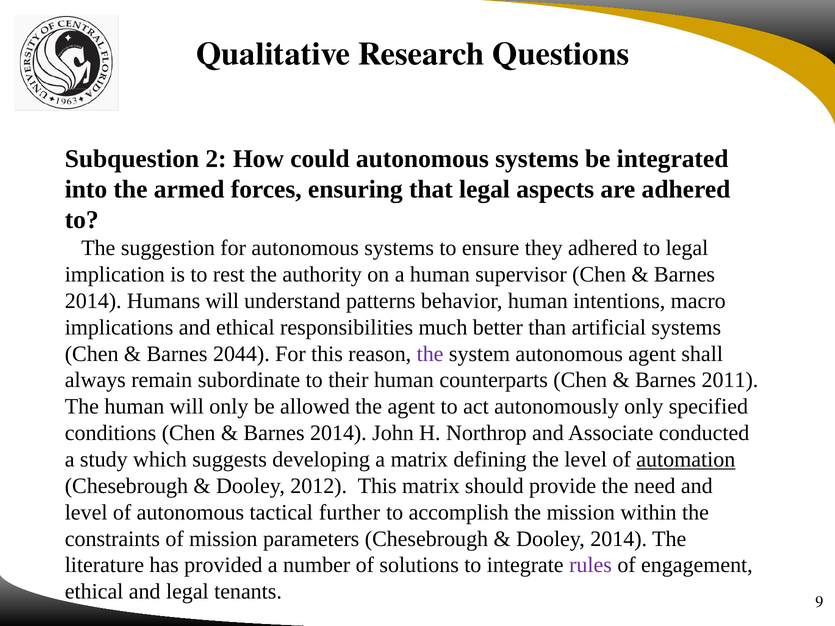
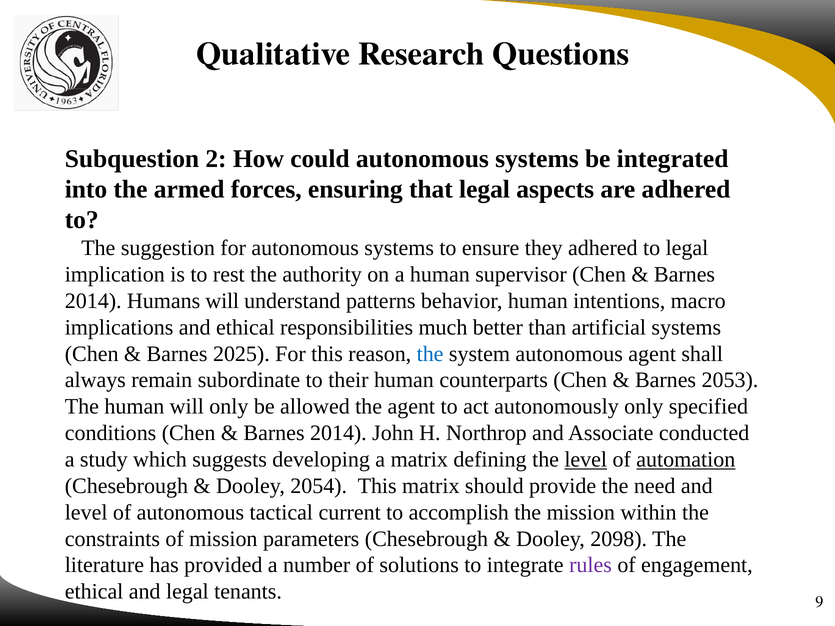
2044: 2044 -> 2025
the at (430, 354) colour: purple -> blue
2011: 2011 -> 2053
level at (586, 460) underline: none -> present
2012: 2012 -> 2054
further: further -> current
Dooley 2014: 2014 -> 2098
